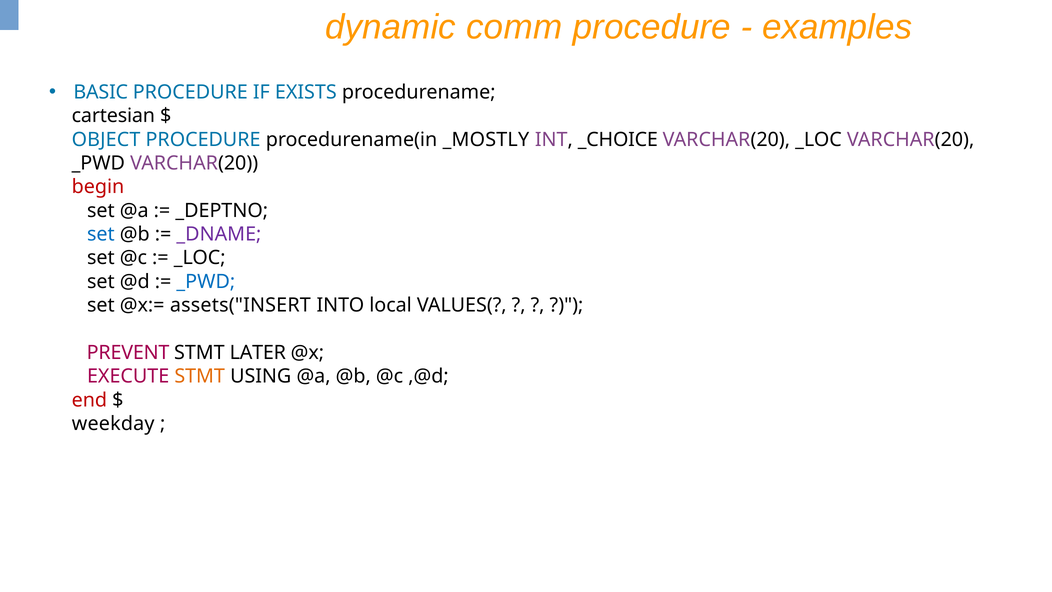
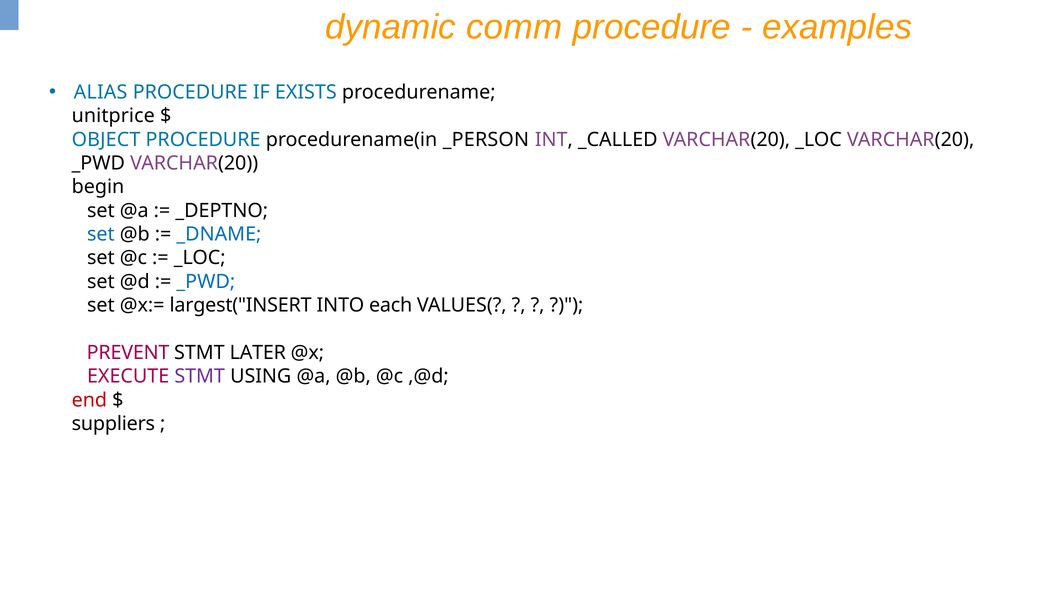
BASIC: BASIC -> ALIAS
cartesian: cartesian -> unitprice
_MOSTLY: _MOSTLY -> _PERSON
_CHOICE: _CHOICE -> _CALLED
begin colour: red -> black
_DNAME colour: purple -> blue
assets("INSERT: assets("INSERT -> largest("INSERT
local: local -> each
STMT at (200, 376) colour: orange -> purple
weekday: weekday -> suppliers
